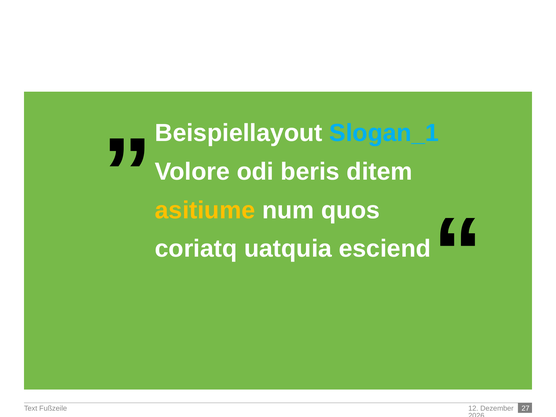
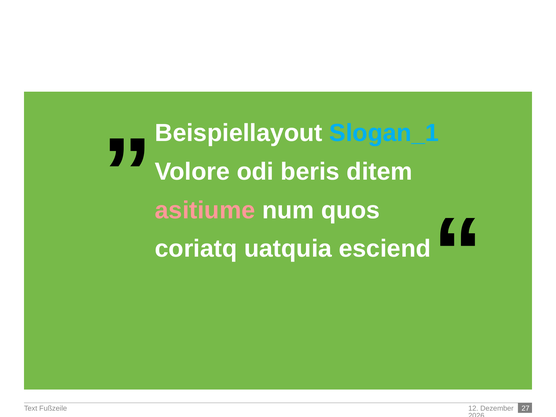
asitiume colour: yellow -> pink
